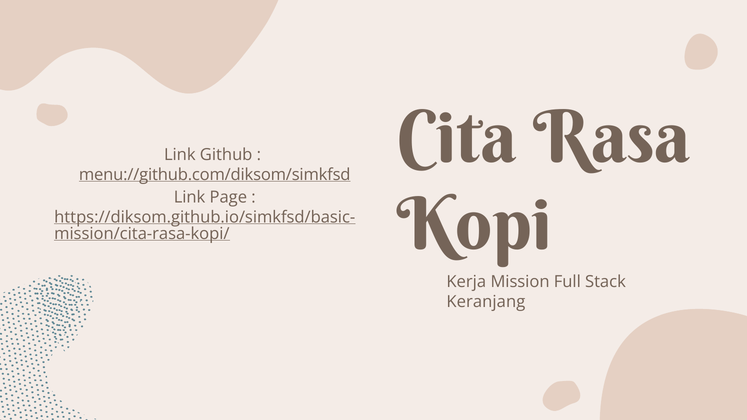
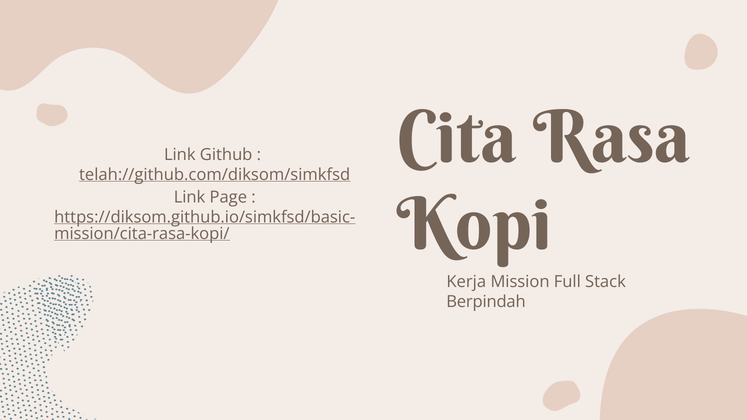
menu://github.com/diksom/simkfsd: menu://github.com/diksom/simkfsd -> telah://github.com/diksom/simkfsd
Keranjang: Keranjang -> Berpindah
